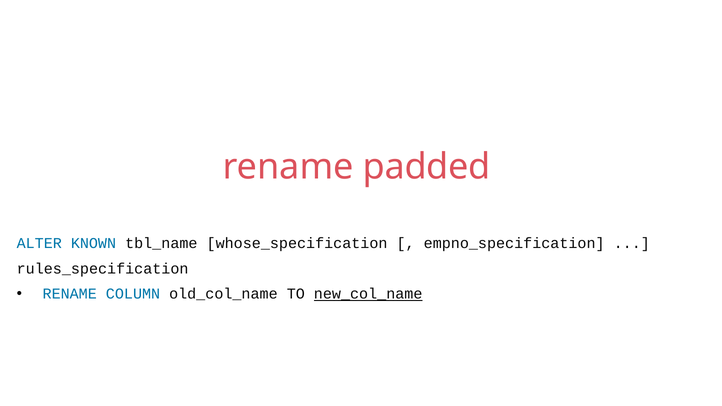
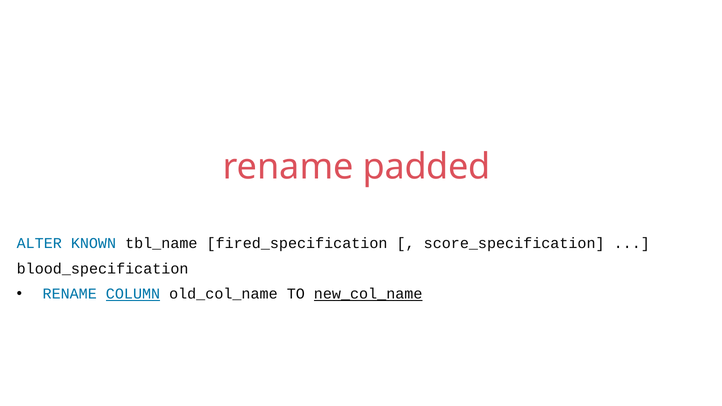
whose_specification: whose_specification -> fired_specification
empno_specification: empno_specification -> score_specification
rules_specification: rules_specification -> blood_specification
COLUMN underline: none -> present
